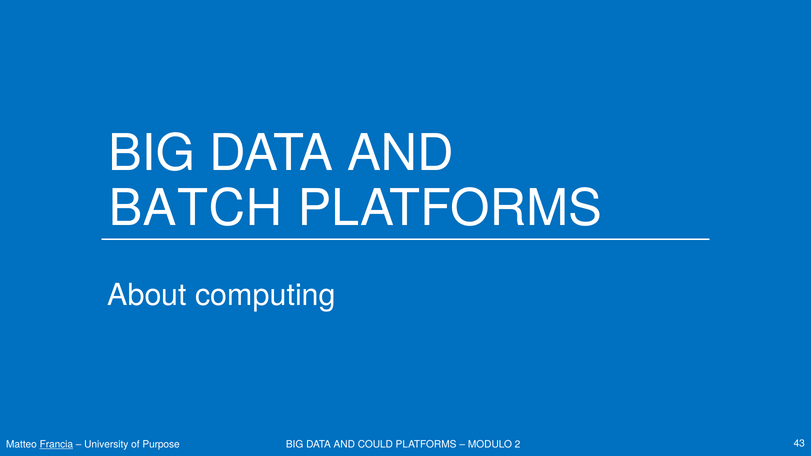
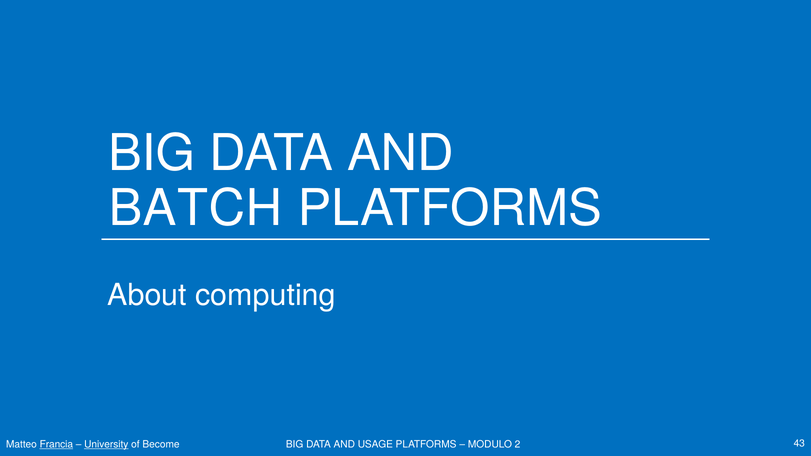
University underline: none -> present
Purpose: Purpose -> Become
COULD: COULD -> USAGE
